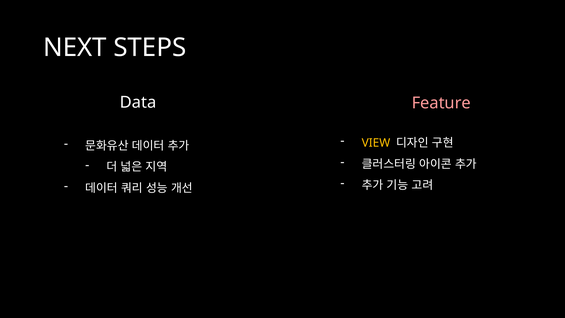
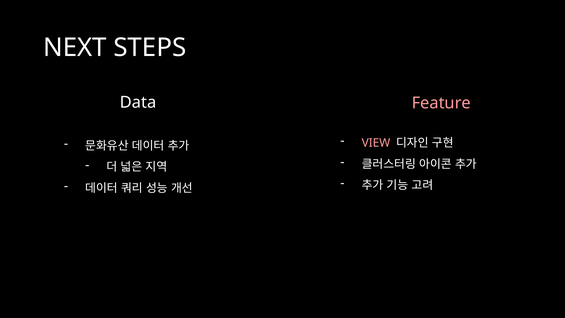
VIEW colour: yellow -> pink
